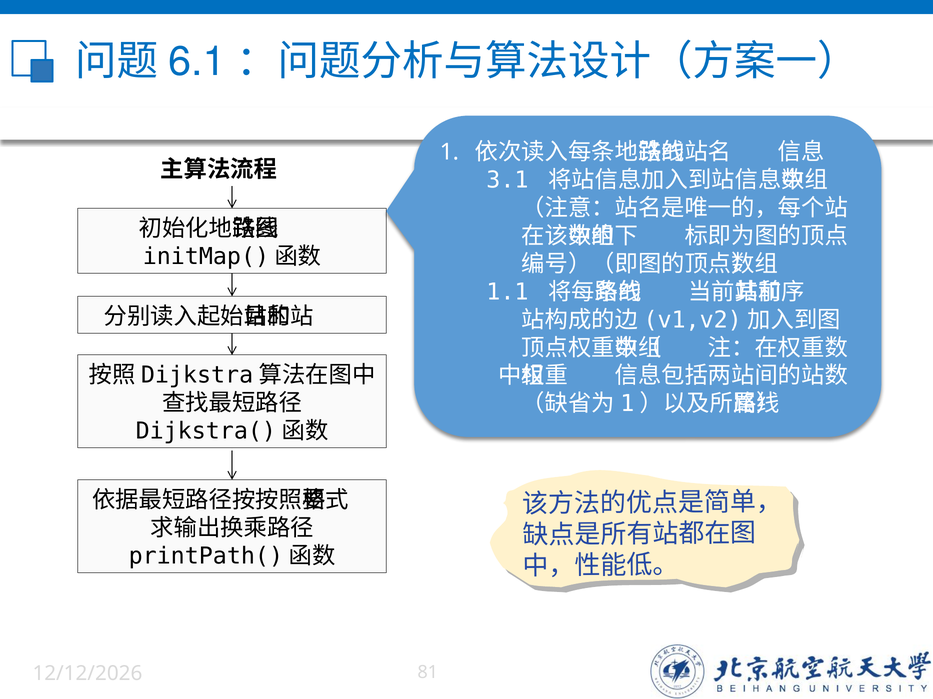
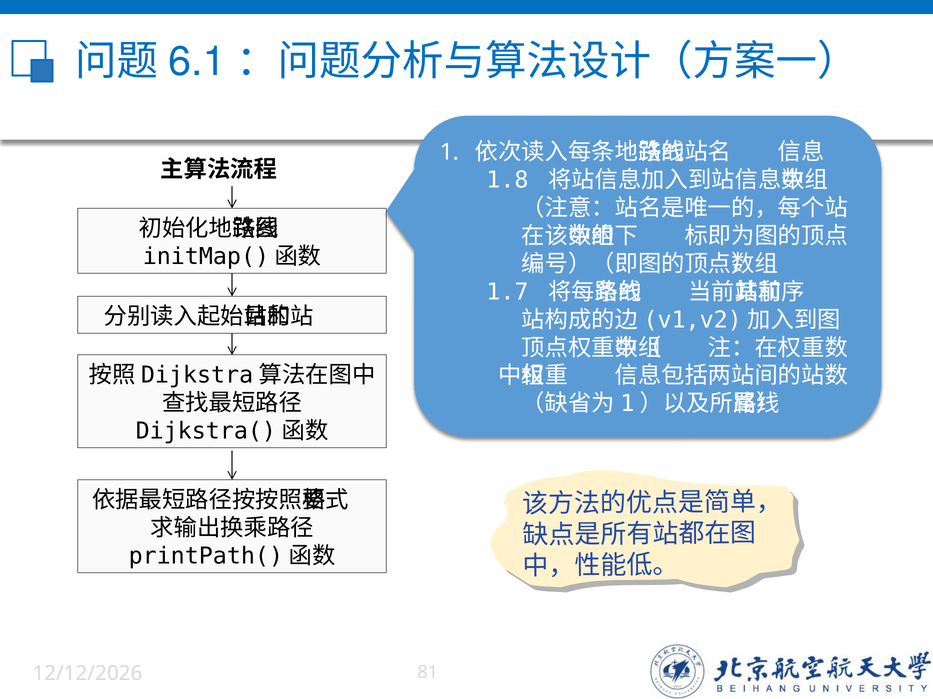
3.1: 3.1 -> 1.8
1.1: 1.1 -> 1.7
